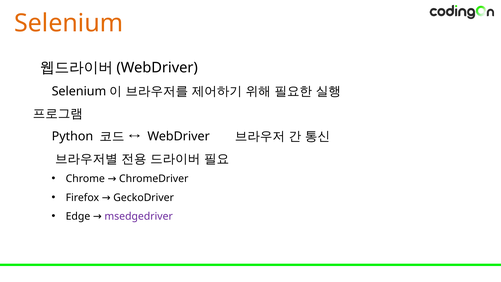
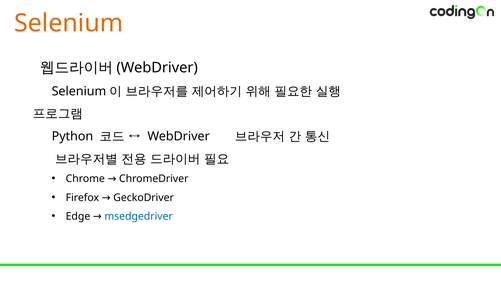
msedgedriver colour: purple -> blue
